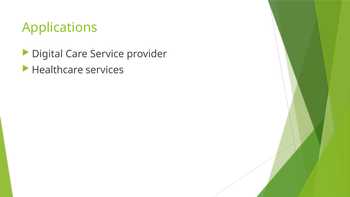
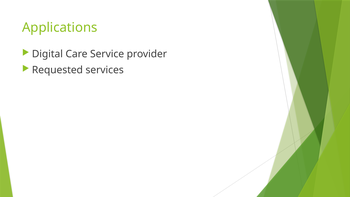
Healthcare: Healthcare -> Requested
